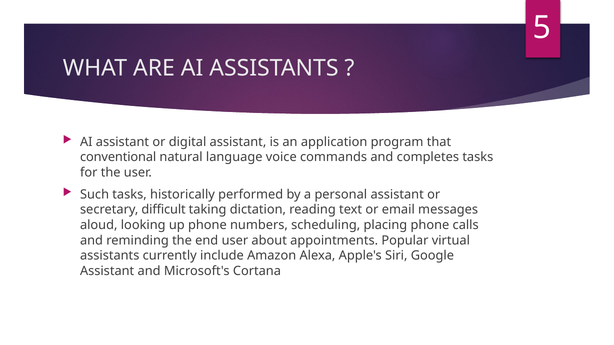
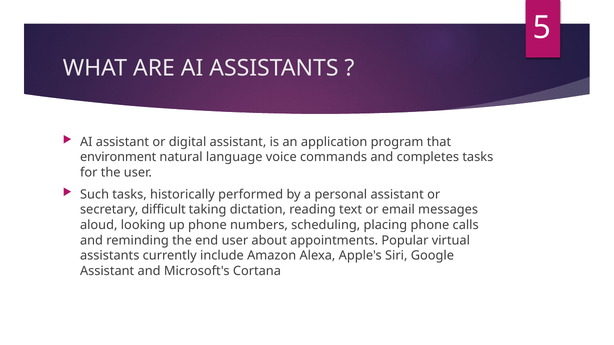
conventional: conventional -> environment
